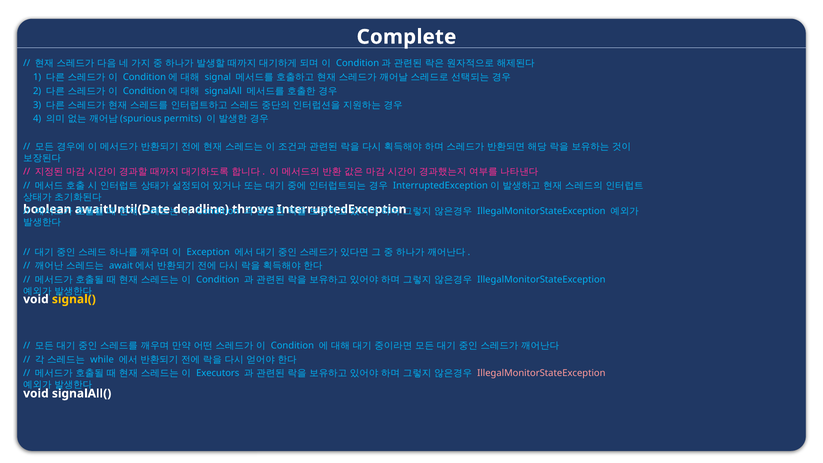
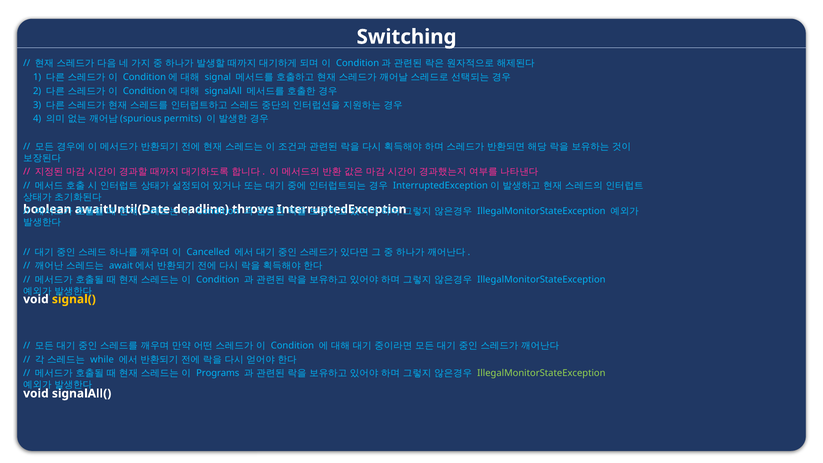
Complete: Complete -> Switching
Exception: Exception -> Cancelled
Executors: Executors -> Programs
IllegalMonitorStateException at (541, 373) colour: pink -> light green
